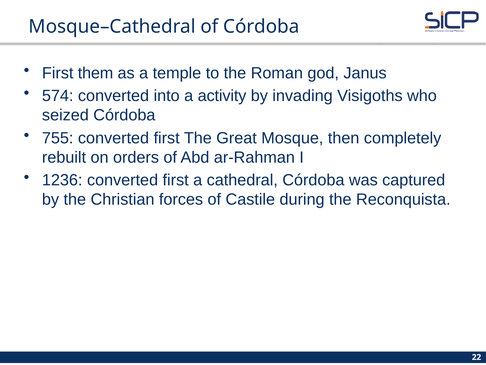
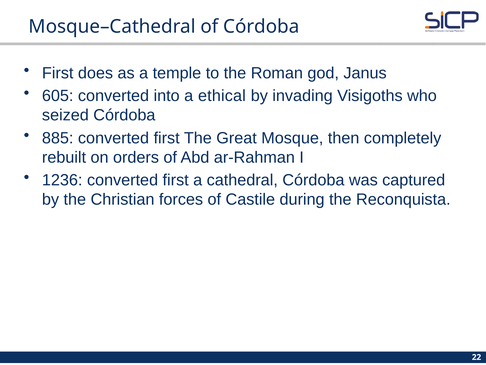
them: them -> does
574: 574 -> 605
activity: activity -> ethical
755: 755 -> 885
